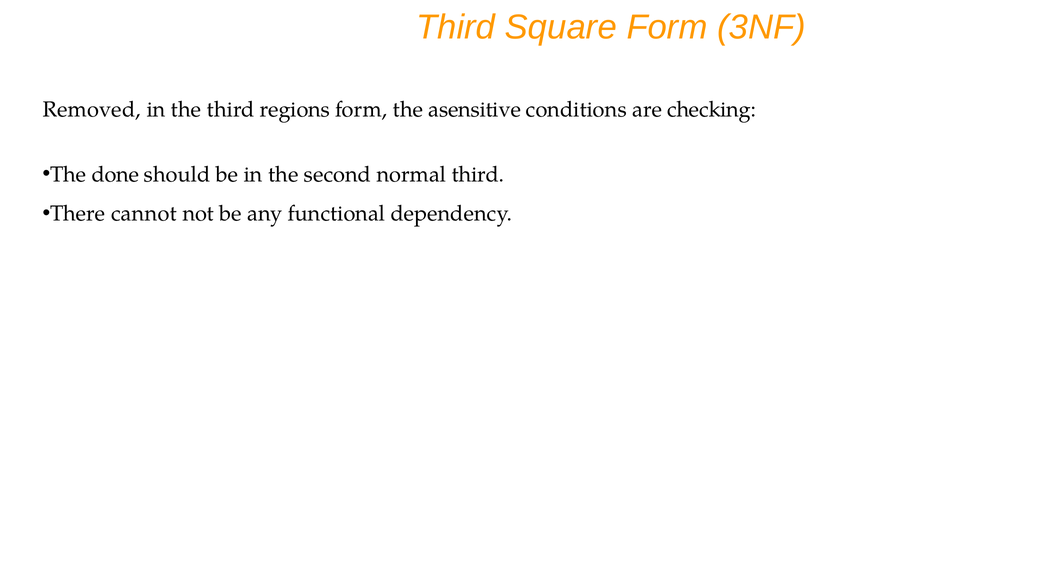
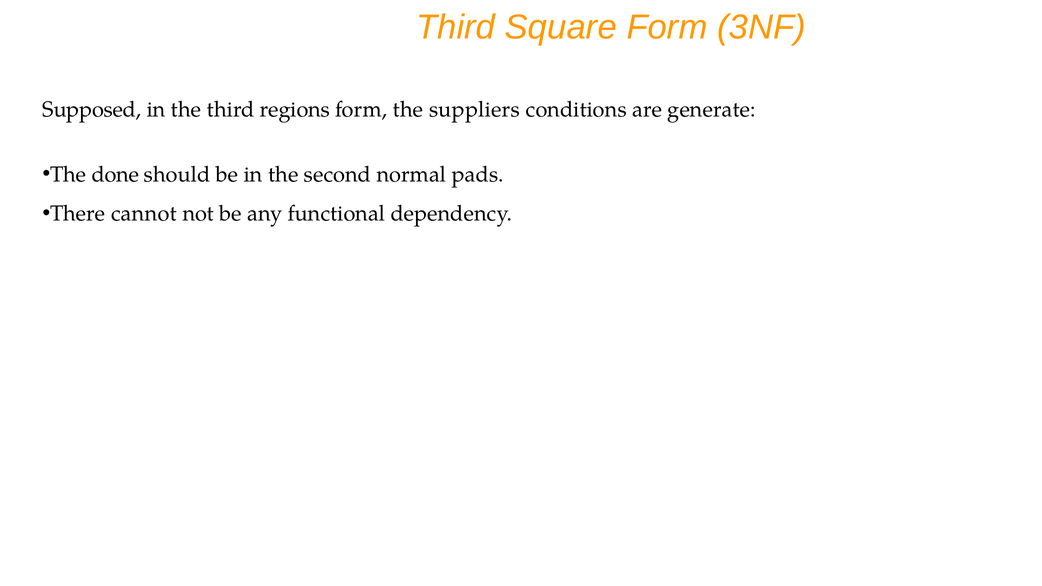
Removed: Removed -> Supposed
asensitive: asensitive -> suppliers
checking: checking -> generate
normal third: third -> pads
